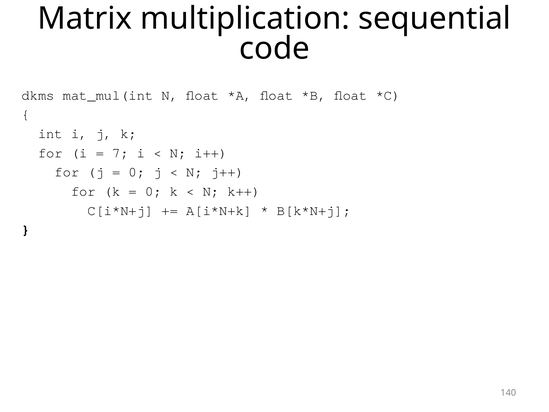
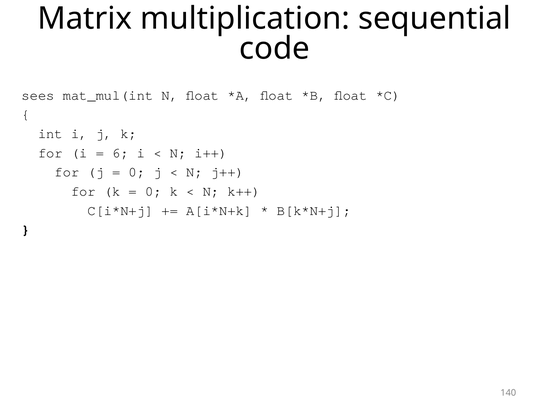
dkms: dkms -> sees
7: 7 -> 6
